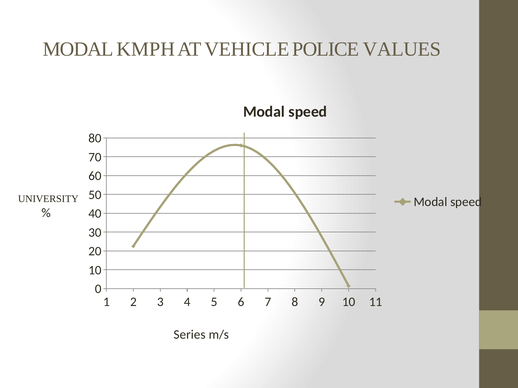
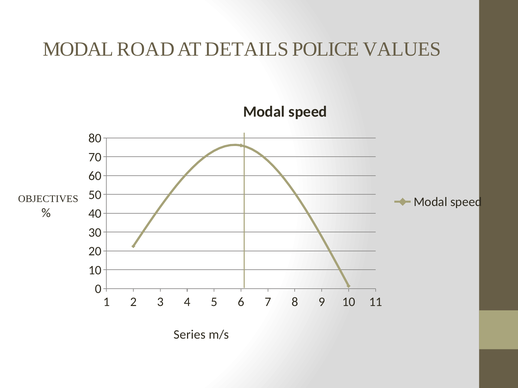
KMPH: KMPH -> ROAD
VEHICLE: VEHICLE -> DETAILS
UNIVERSITY: UNIVERSITY -> OBJECTIVES
